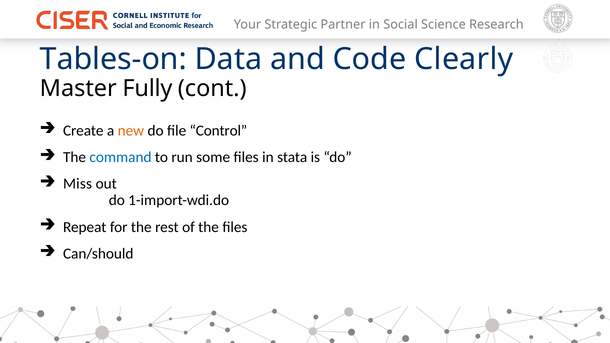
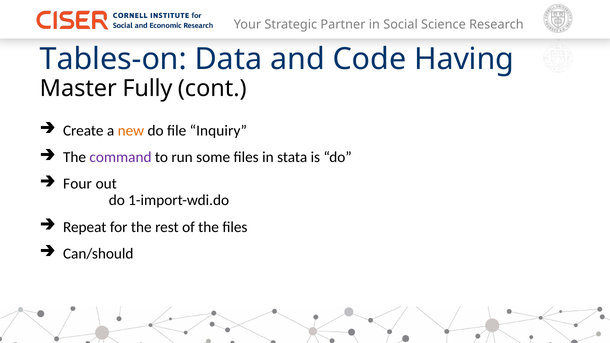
Clearly: Clearly -> Having
Control: Control -> Inquiry
command colour: blue -> purple
Miss: Miss -> Four
